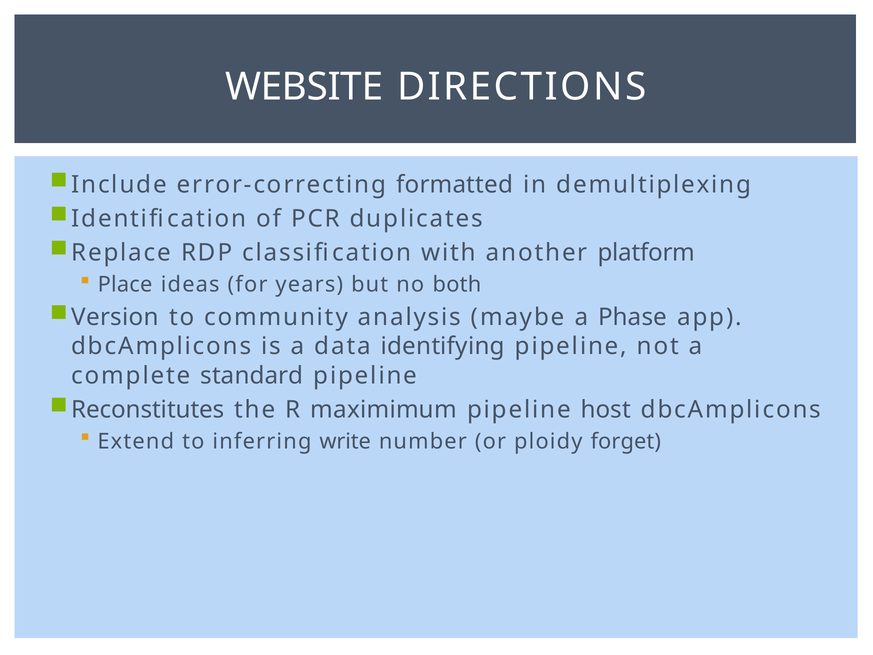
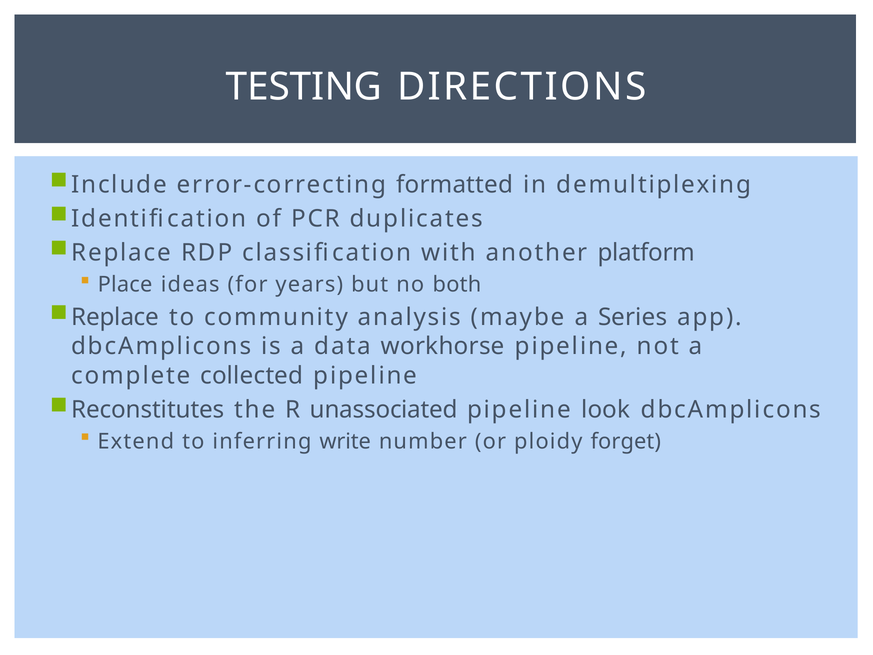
WEBSITE: WEBSITE -> TESTING
Version at (115, 317): Version -> Replace
Phase: Phase -> Series
identifying: identifying -> workhorse
standard: standard -> collected
maximimum: maximimum -> unassociated
host: host -> look
